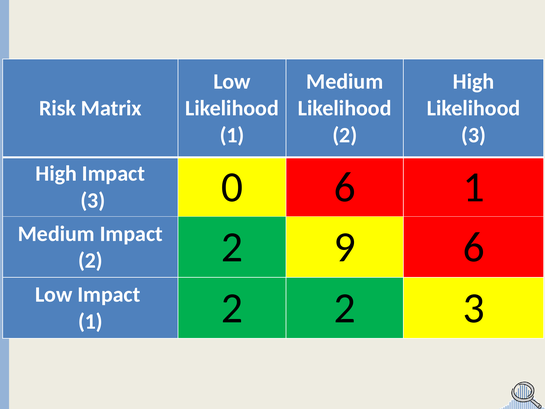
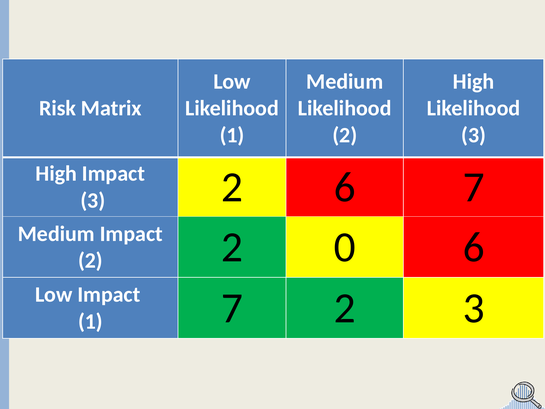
3 0: 0 -> 2
6 1: 1 -> 7
9: 9 -> 0
1 2: 2 -> 7
